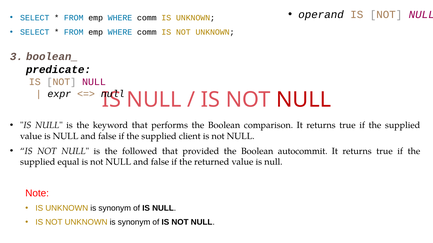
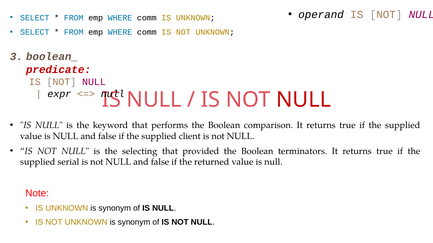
predicate colour: black -> red
followed: followed -> selecting
autocommit: autocommit -> terminators
equal: equal -> serial
